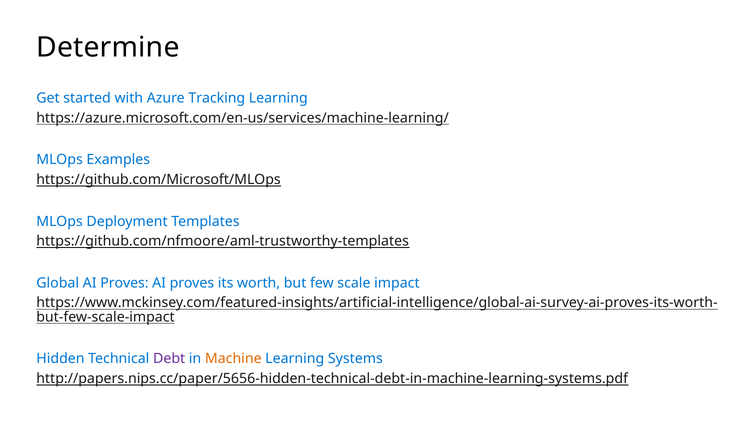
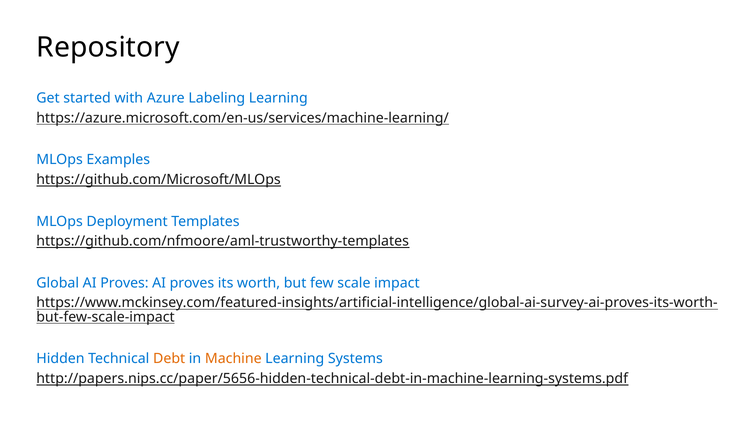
Determine: Determine -> Repository
Tracking: Tracking -> Labeling
Debt colour: purple -> orange
